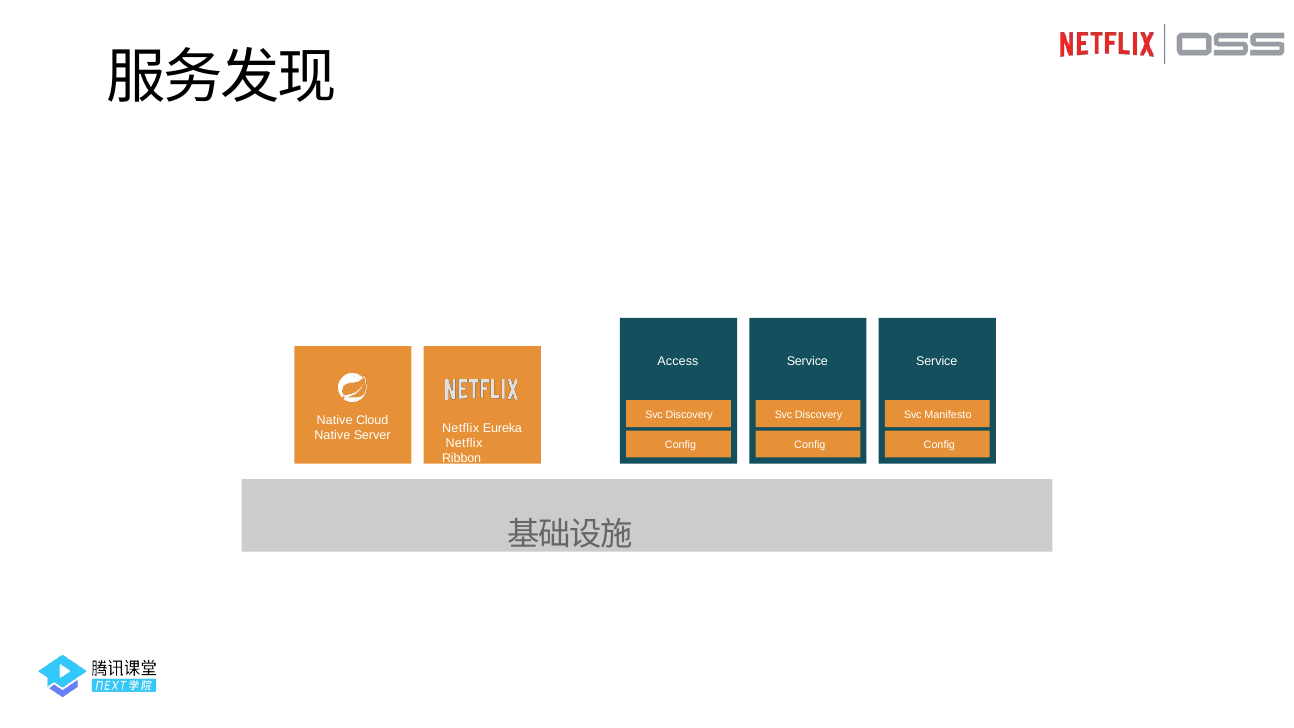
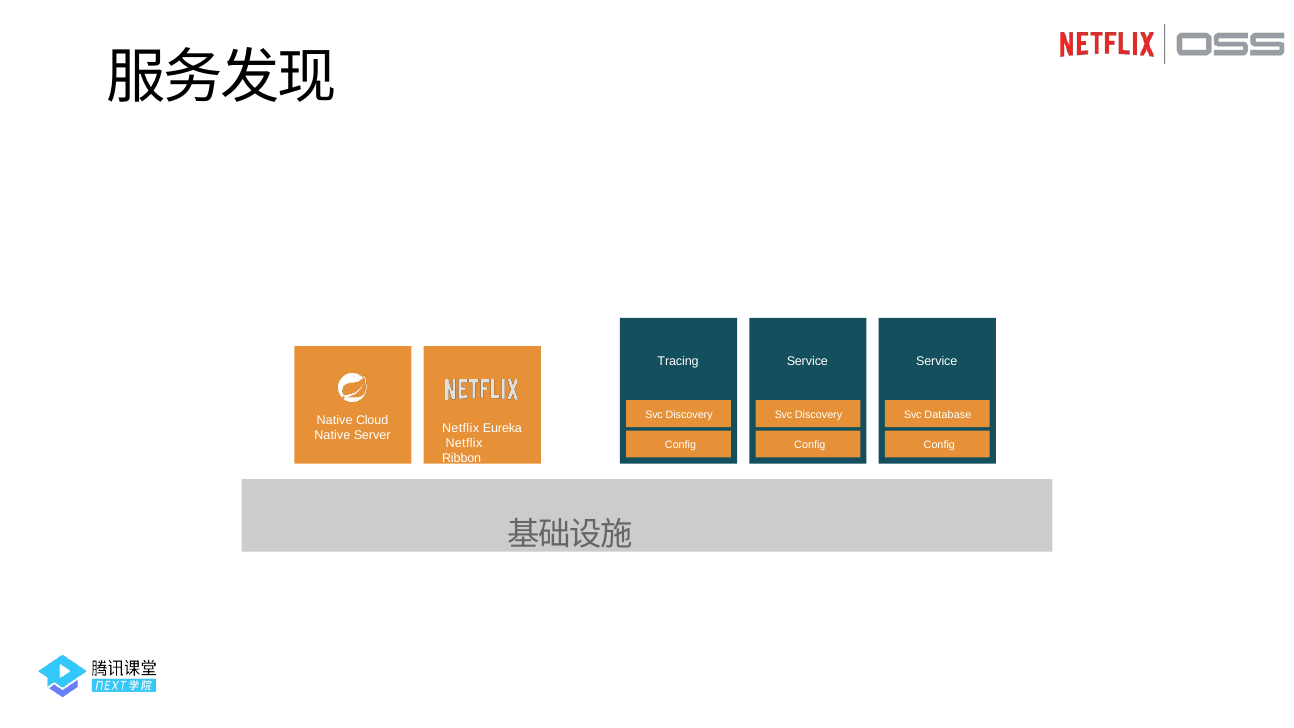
Access: Access -> Tracing
Manifesto: Manifesto -> Database
